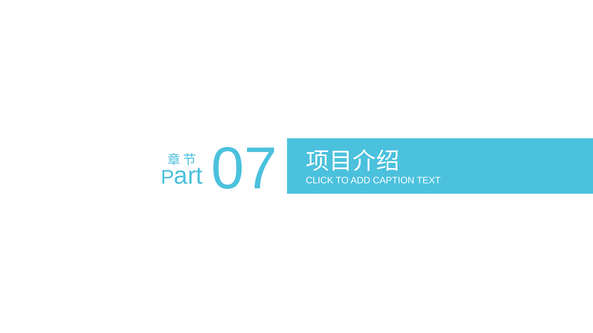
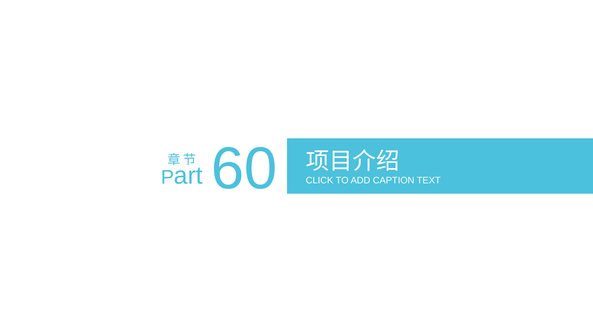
07: 07 -> 60
